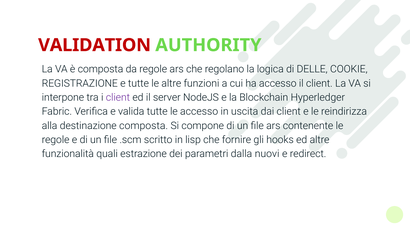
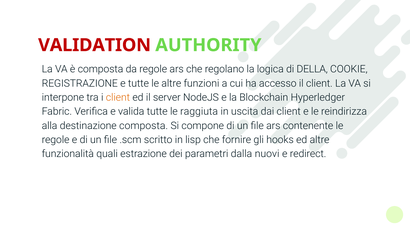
DELLE: DELLE -> DELLA
client at (118, 98) colour: purple -> orange
le accesso: accesso -> raggiuta
